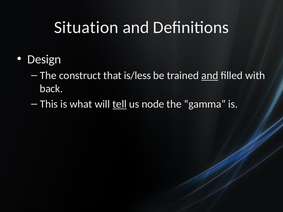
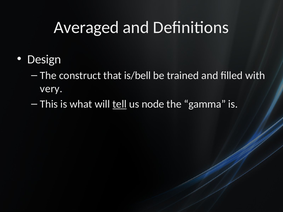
Situation: Situation -> Averaged
is/less: is/less -> is/bell
and at (210, 76) underline: present -> none
back: back -> very
